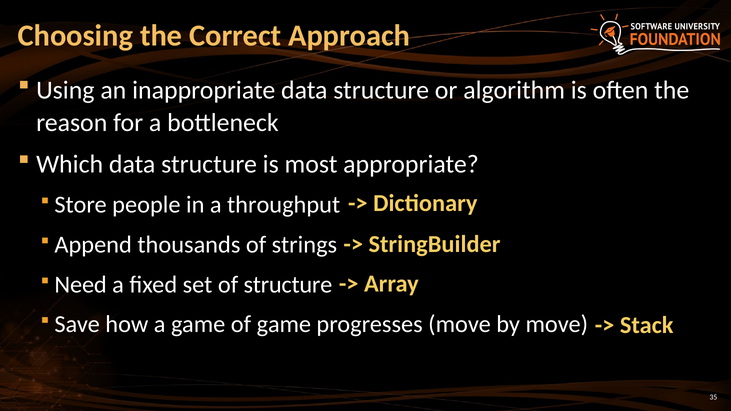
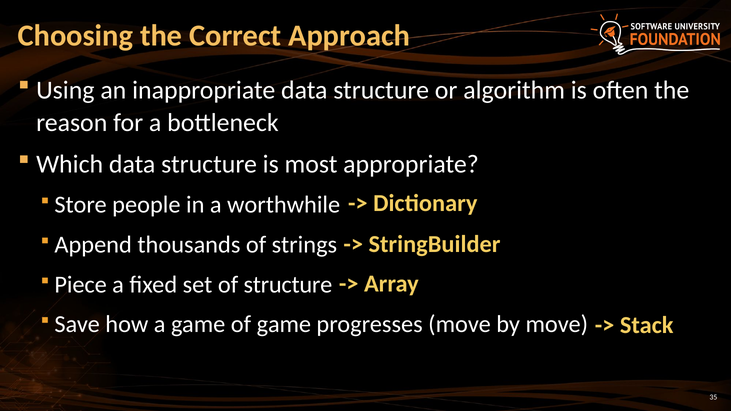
throughput: throughput -> worthwhile
Need: Need -> Piece
